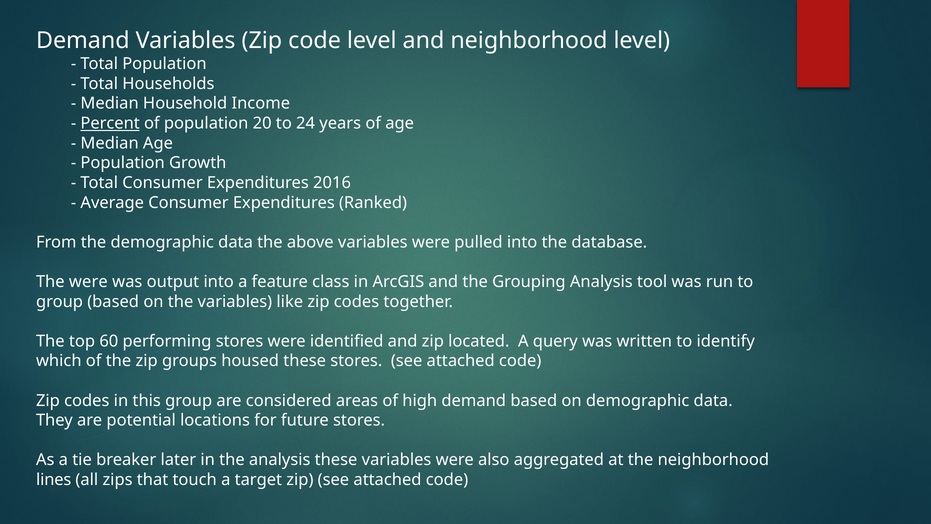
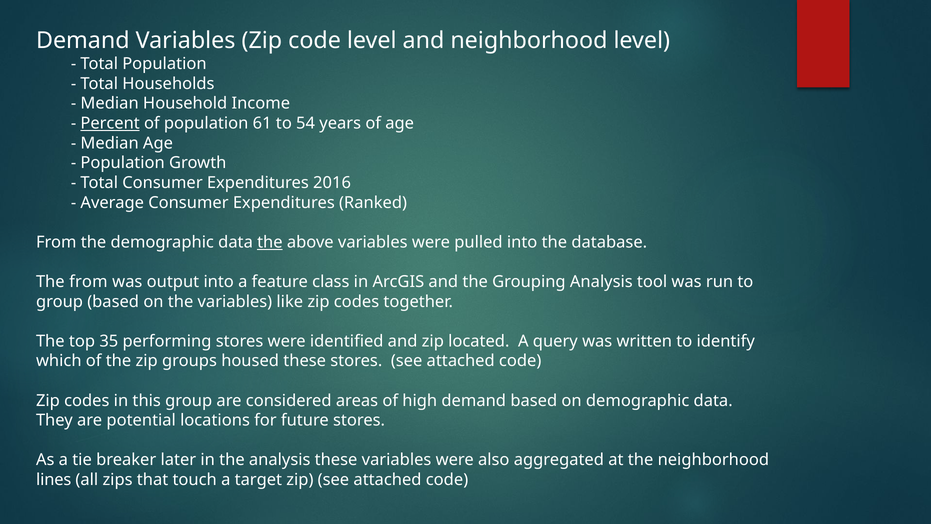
20: 20 -> 61
24: 24 -> 54
the at (270, 242) underline: none -> present
The were: were -> from
60: 60 -> 35
